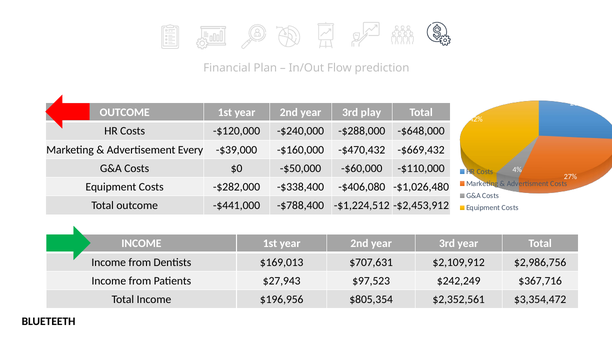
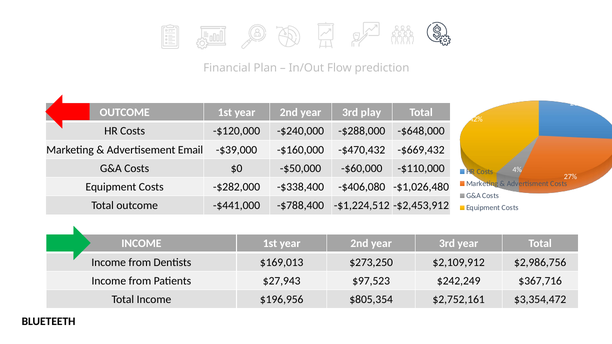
Every: Every -> Email
$707,631: $707,631 -> $273,250
$2,352,561: $2,352,561 -> $2,752,161
